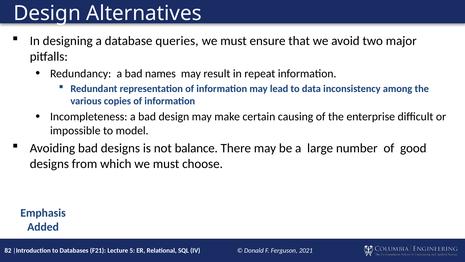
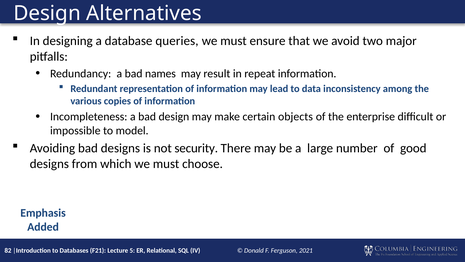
causing: causing -> objects
balance: balance -> security
